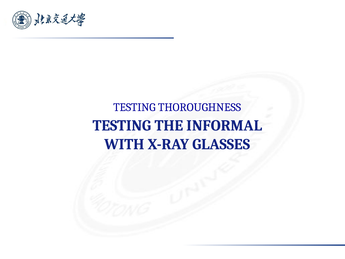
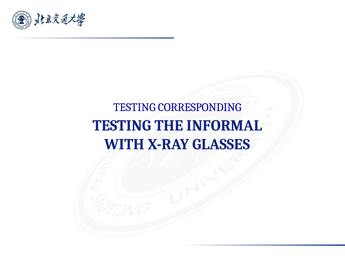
THOROUGHNESS: THOROUGHNESS -> CORRESPONDING
